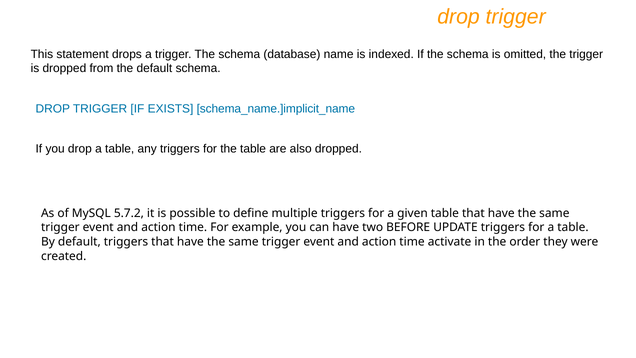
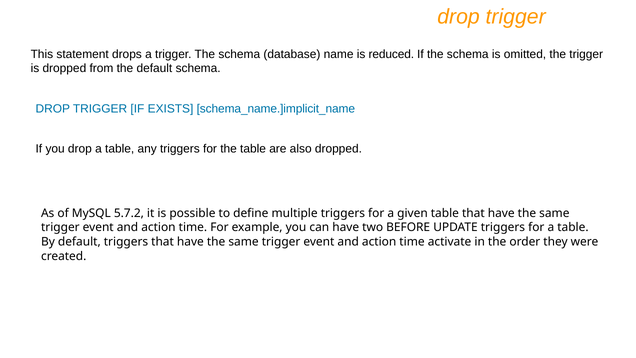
indexed: indexed -> reduced
